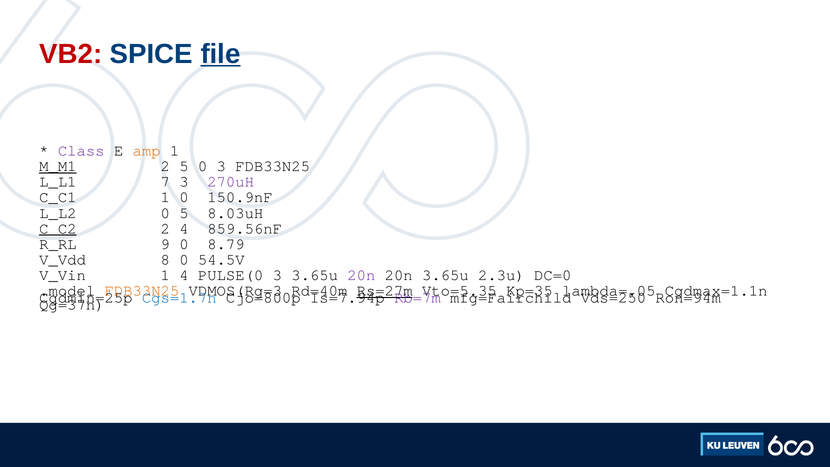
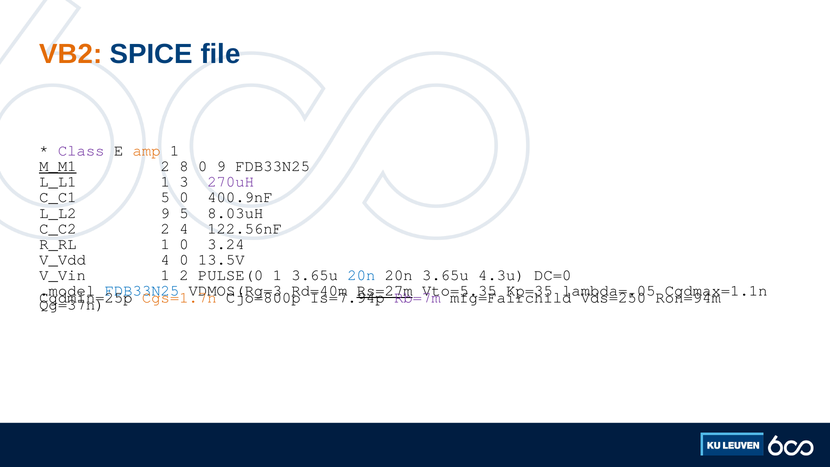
VB2 colour: red -> orange
file underline: present -> none
2 5: 5 -> 8
0 3: 3 -> 9
L_L1 7: 7 -> 1
C_C1 1: 1 -> 5
150.9nF: 150.9nF -> 400.9nF
L_L2 0: 0 -> 9
C_C2 underline: present -> none
859.56nF: 859.56nF -> 122.56nF
R_RL 9: 9 -> 1
8.79: 8.79 -> 3.24
V_Vdd 8: 8 -> 4
54.5V: 54.5V -> 13.5V
1 4: 4 -> 2
PULSE(0 3: 3 -> 1
20n at (361, 275) colour: purple -> blue
2.3u: 2.3u -> 4.3u
FDB33N25 at (142, 291) colour: orange -> blue
Cgs=1.7n colour: blue -> orange
